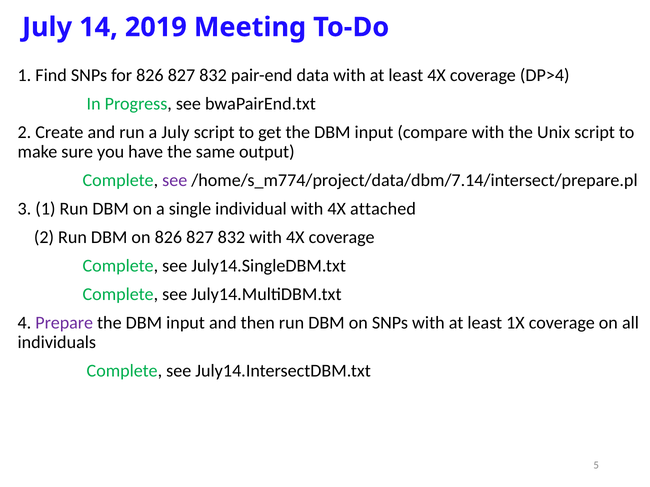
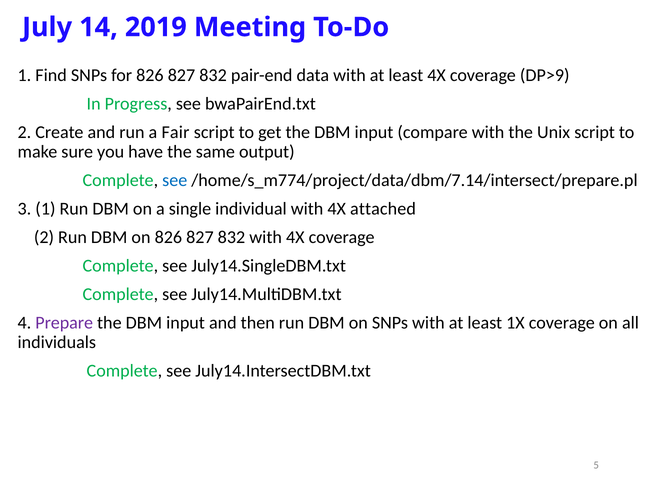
DP>4: DP>4 -> DP>9
a July: July -> Fair
see at (175, 180) colour: purple -> blue
